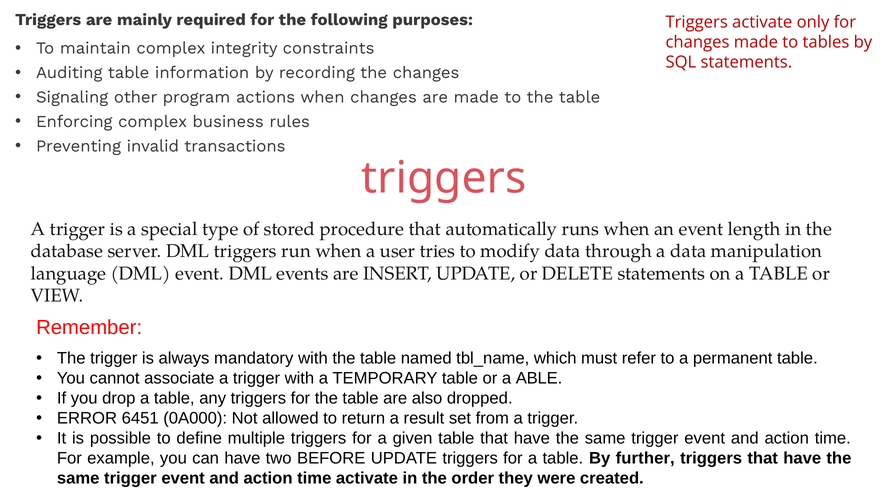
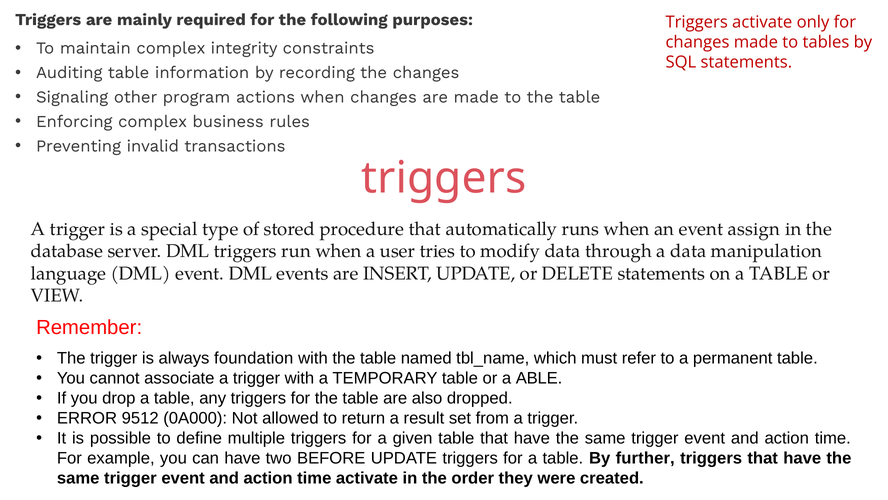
length: length -> assign
mandatory: mandatory -> foundation
6451: 6451 -> 9512
